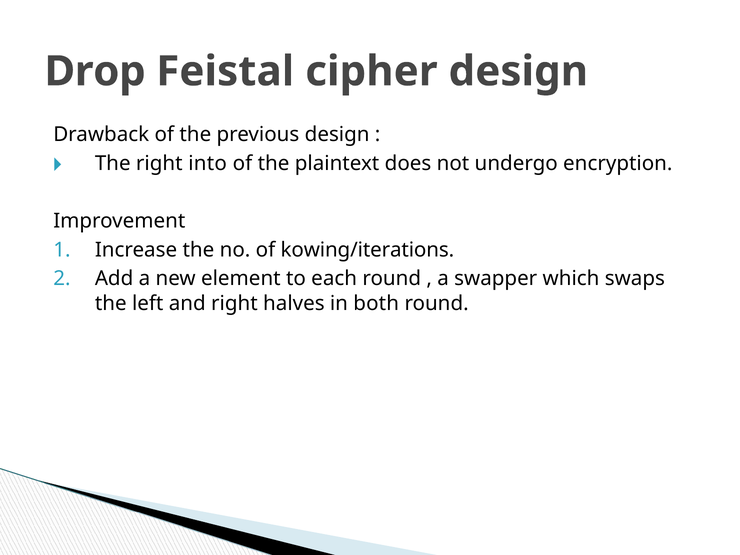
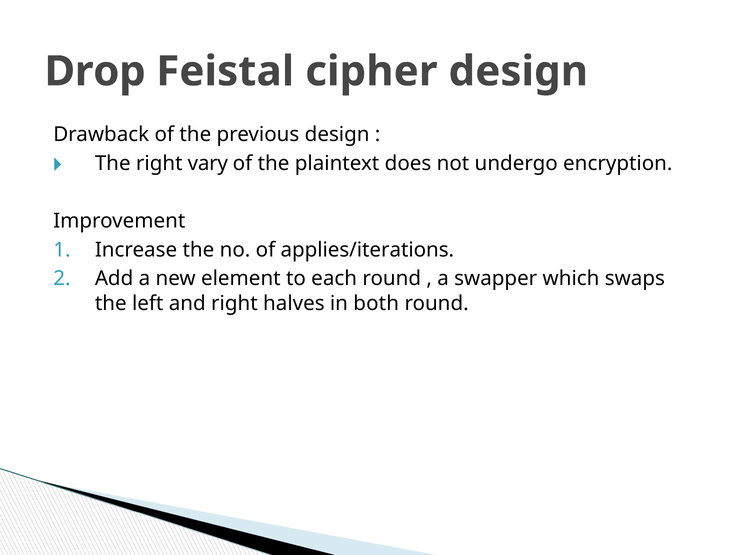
into: into -> vary
kowing/iterations: kowing/iterations -> applies/iterations
